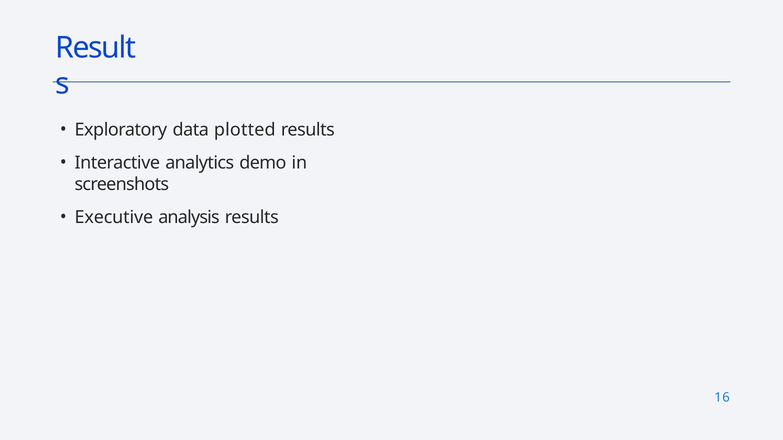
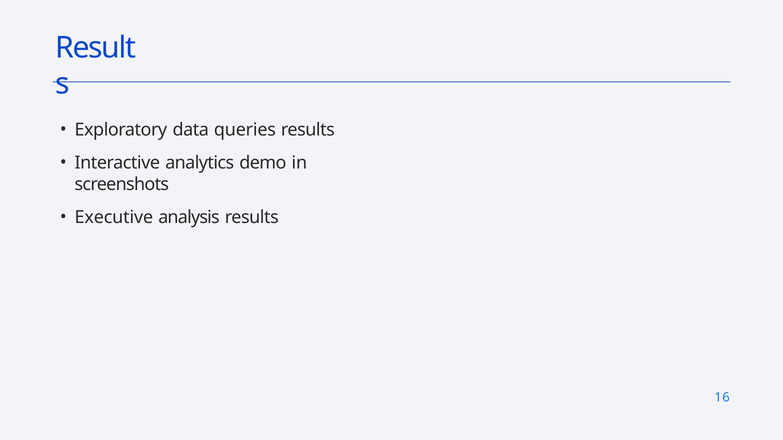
plotted: plotted -> queries
